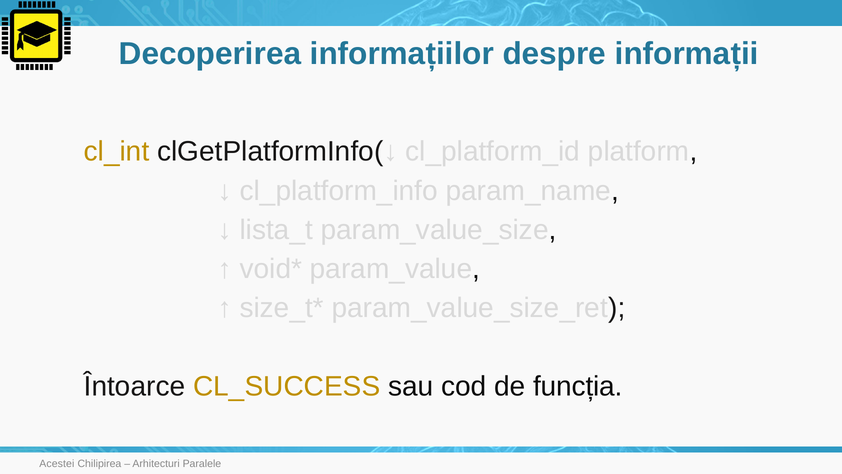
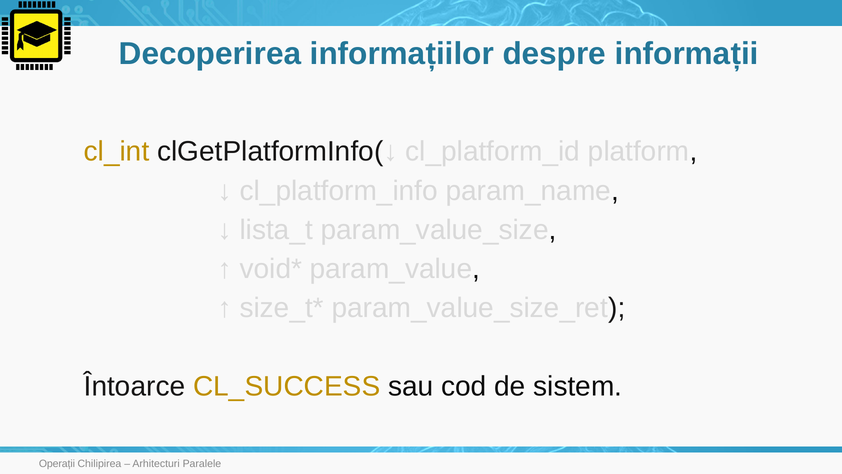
funcția: funcția -> sistem
Acestei: Acestei -> Operații
